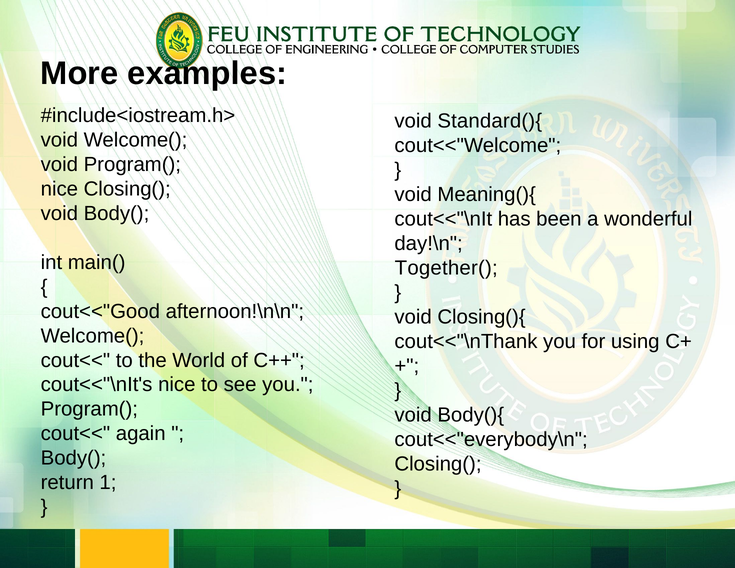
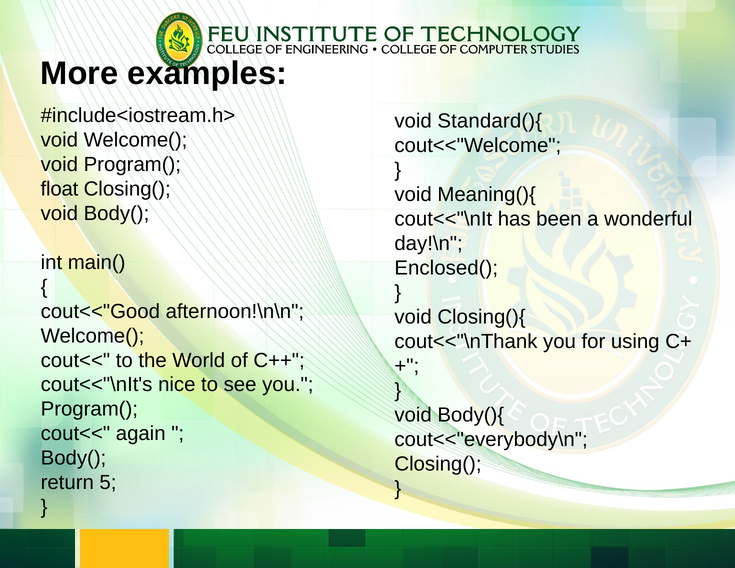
nice at (59, 189): nice -> float
Together(: Together( -> Enclosed(
1: 1 -> 5
